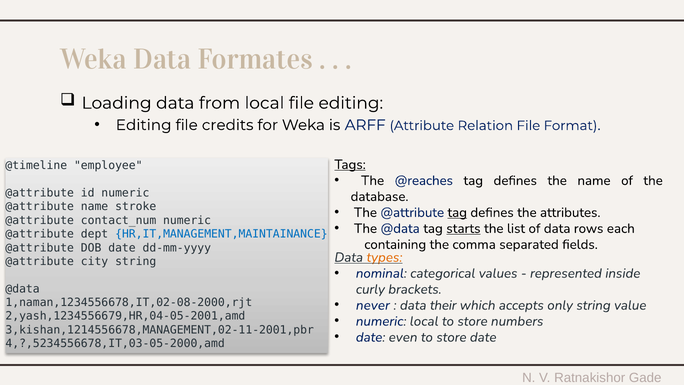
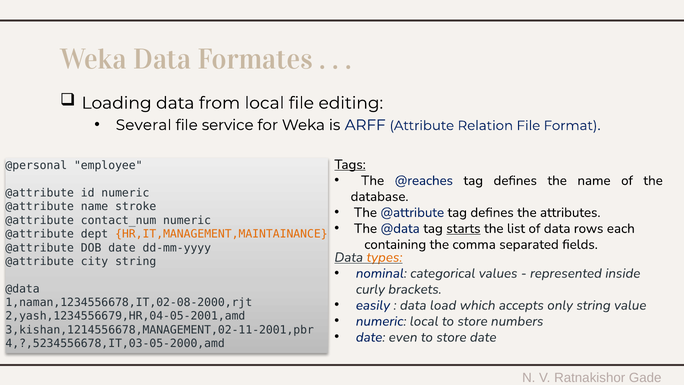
Editing at (144, 125): Editing -> Several
credits: credits -> service
@timeline: @timeline -> @personal
tag at (457, 212) underline: present -> none
HR,IT,MANAGEMENT,MAINTAINANCE colour: blue -> orange
never: never -> easily
their: their -> load
